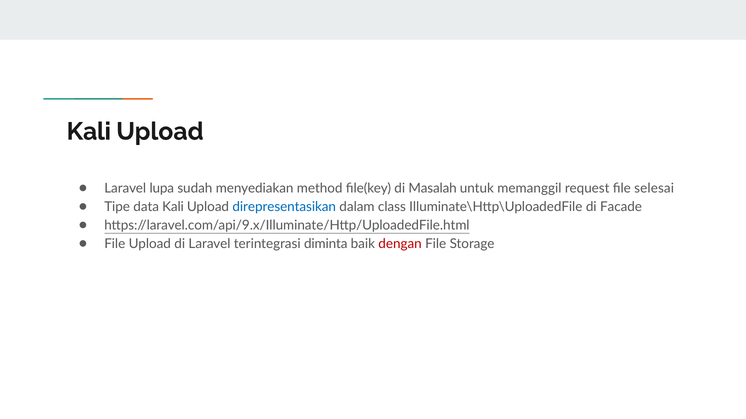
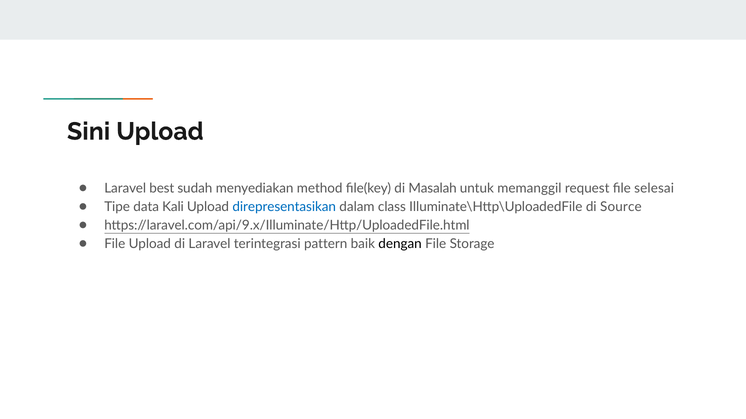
Kali at (89, 132): Kali -> Sini
lupa: lupa -> best
Facade: Facade -> Source
diminta: diminta -> pattern
dengan colour: red -> black
